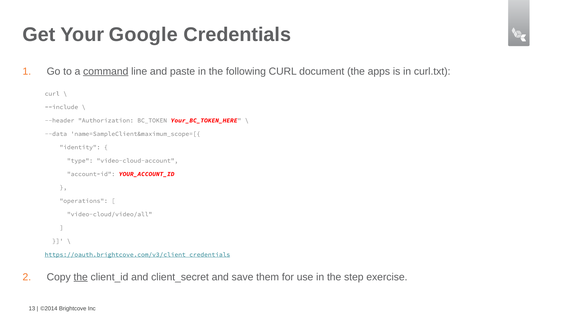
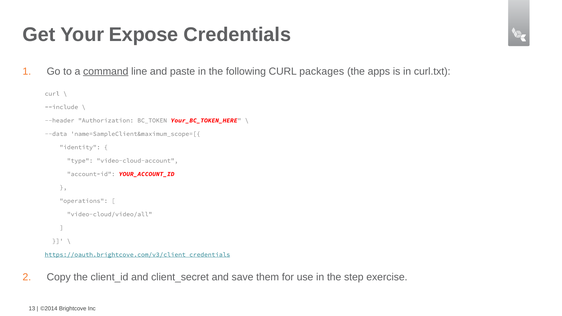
Google: Google -> Expose
document: document -> packages
the at (81, 277) underline: present -> none
